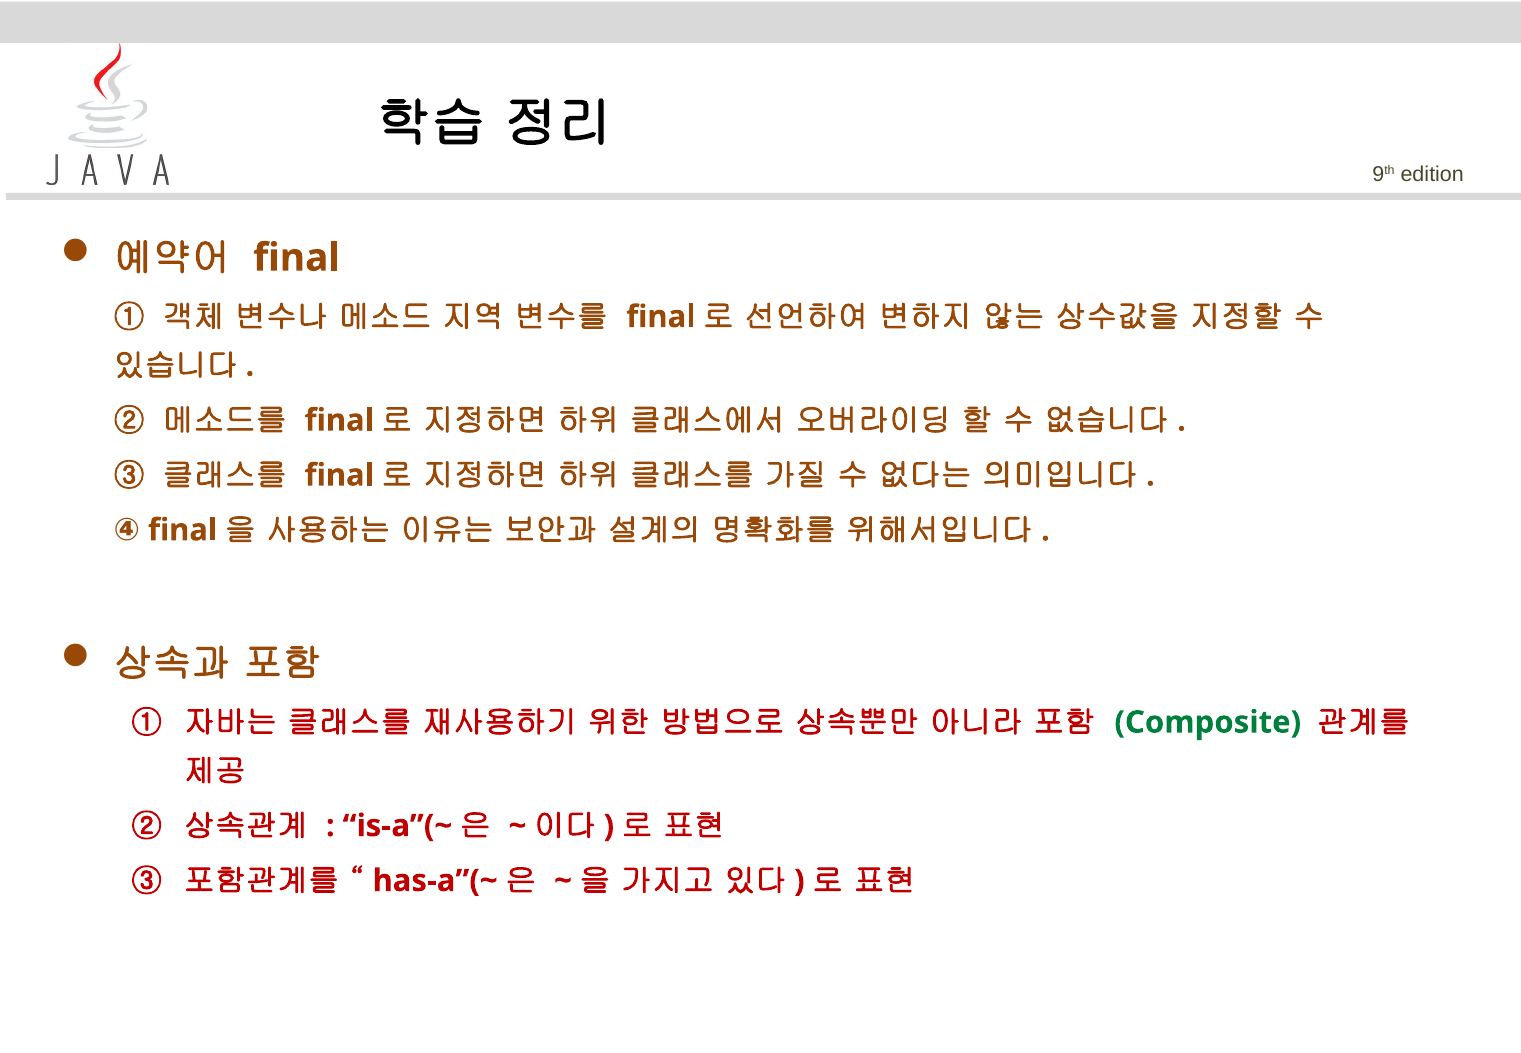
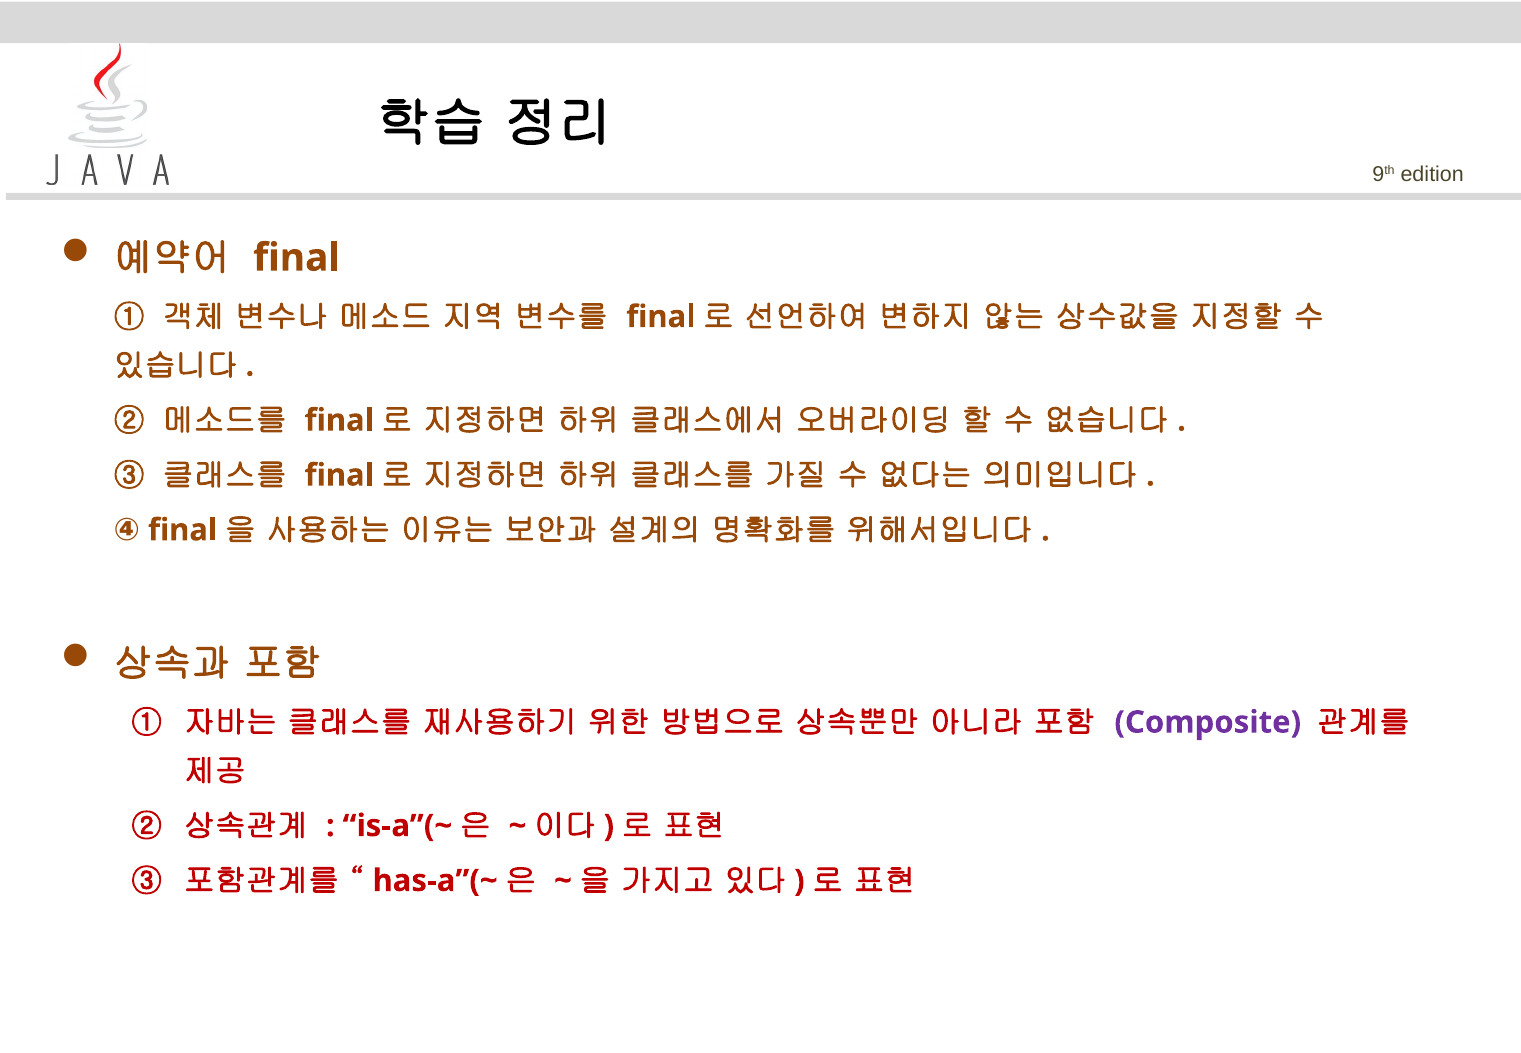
Composite colour: green -> purple
